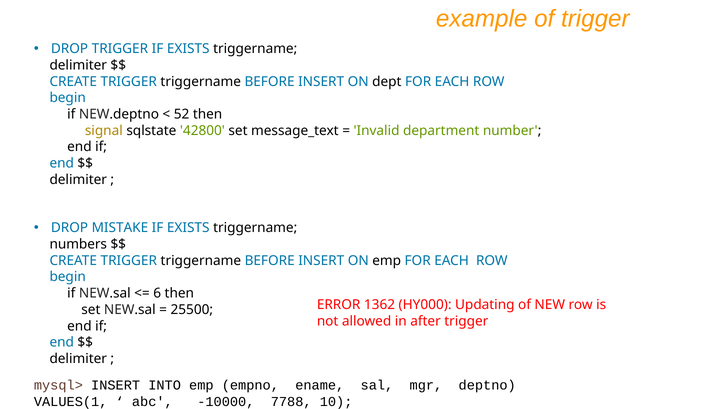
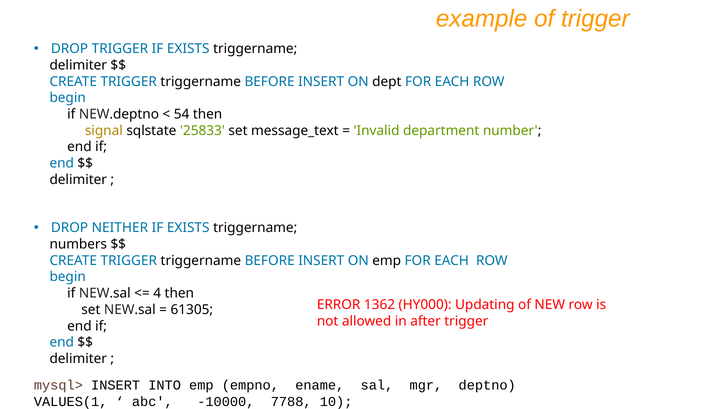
52: 52 -> 54
42800: 42800 -> 25833
MISTAKE: MISTAKE -> NEITHER
6: 6 -> 4
25500: 25500 -> 61305
